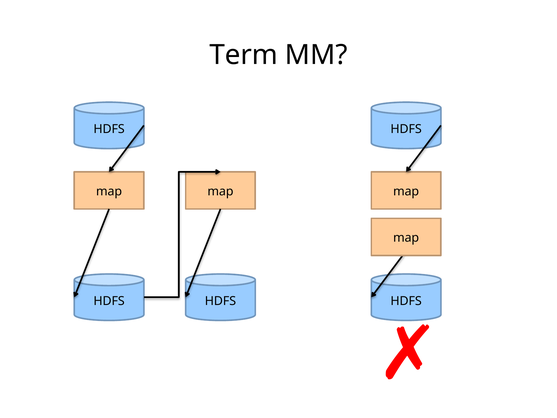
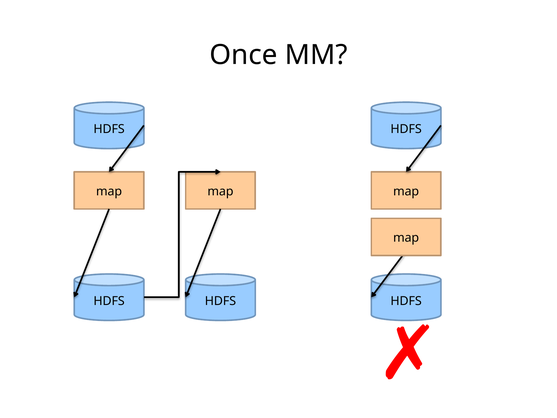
Term: Term -> Once
